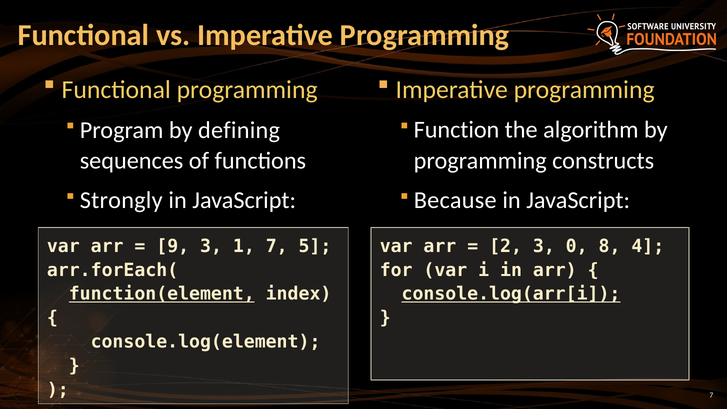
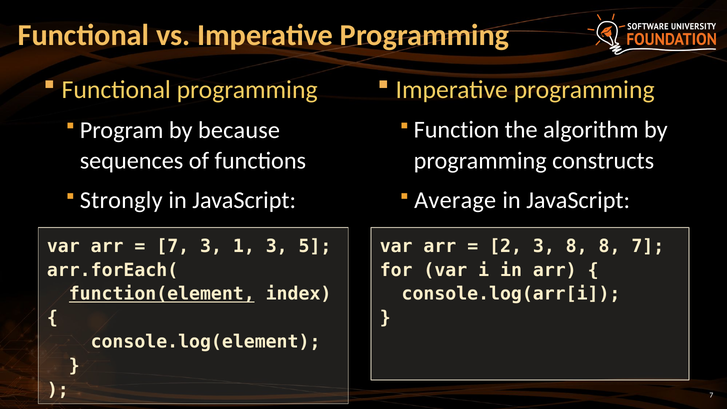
defining: defining -> because
Because: Because -> Average
9 at (173, 246): 9 -> 7
1 7: 7 -> 3
3 0: 0 -> 8
8 4: 4 -> 7
console.log(arr[i underline: present -> none
